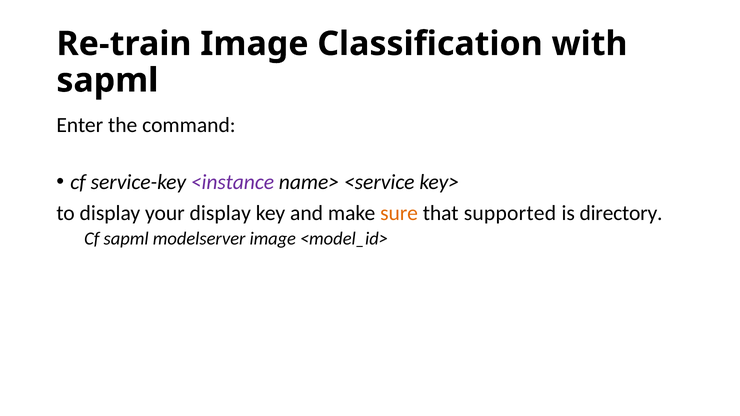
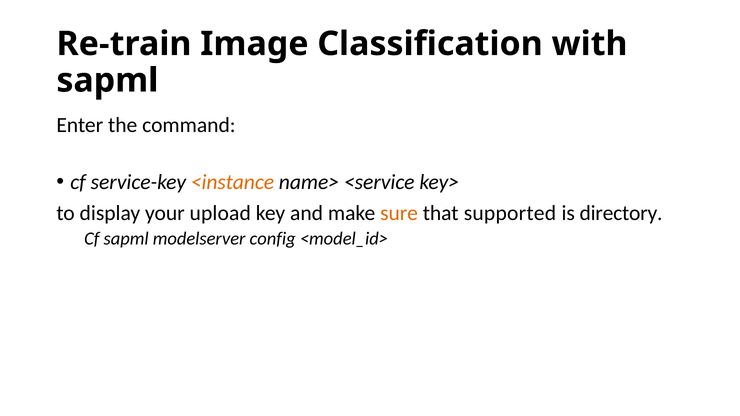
<instance colour: purple -> orange
your display: display -> upload
modelserver image: image -> config
